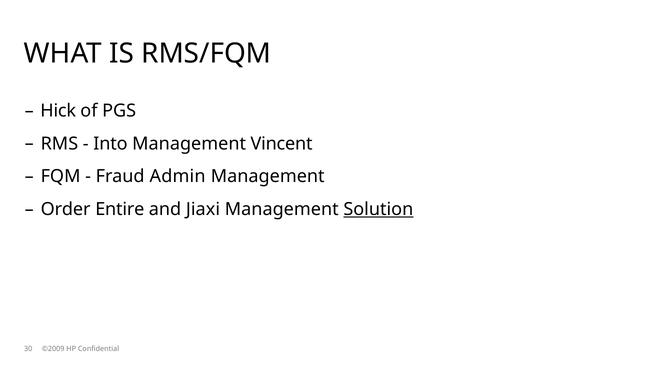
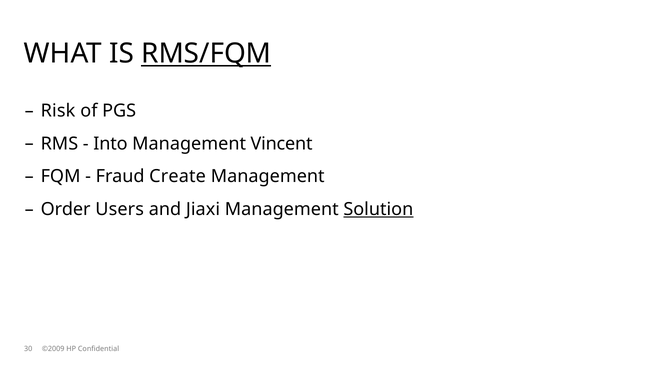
RMS/FQM underline: none -> present
Hick: Hick -> Risk
Admin: Admin -> Create
Entire: Entire -> Users
